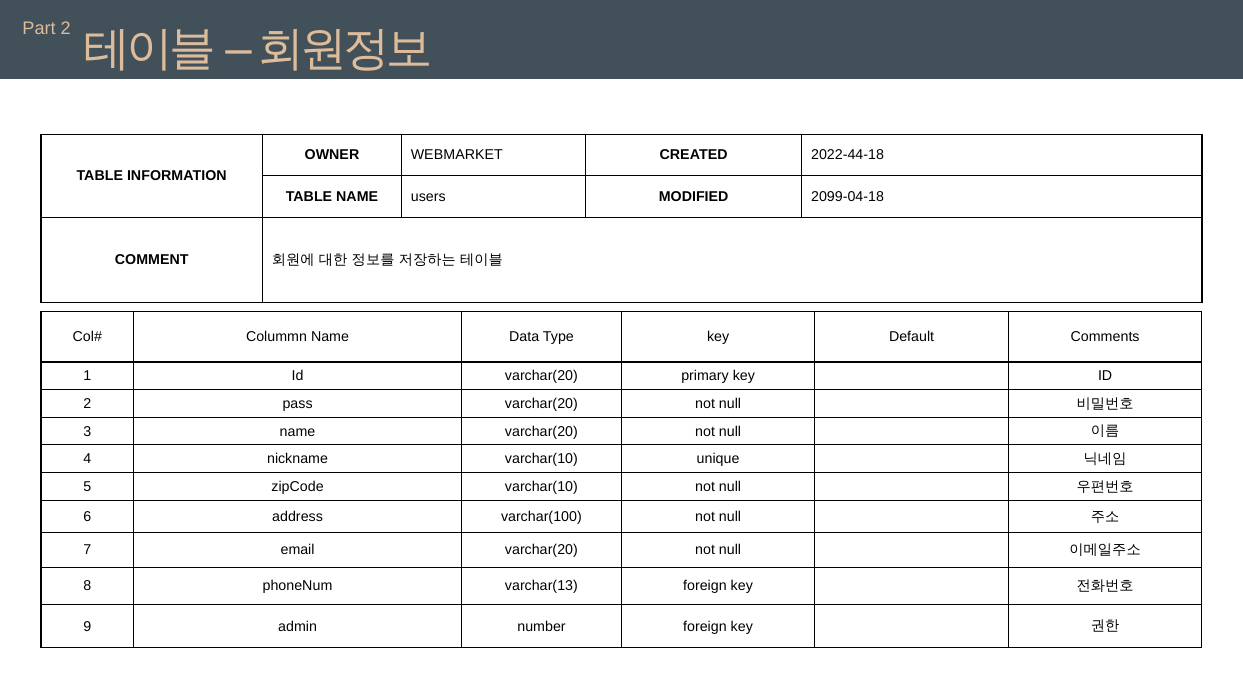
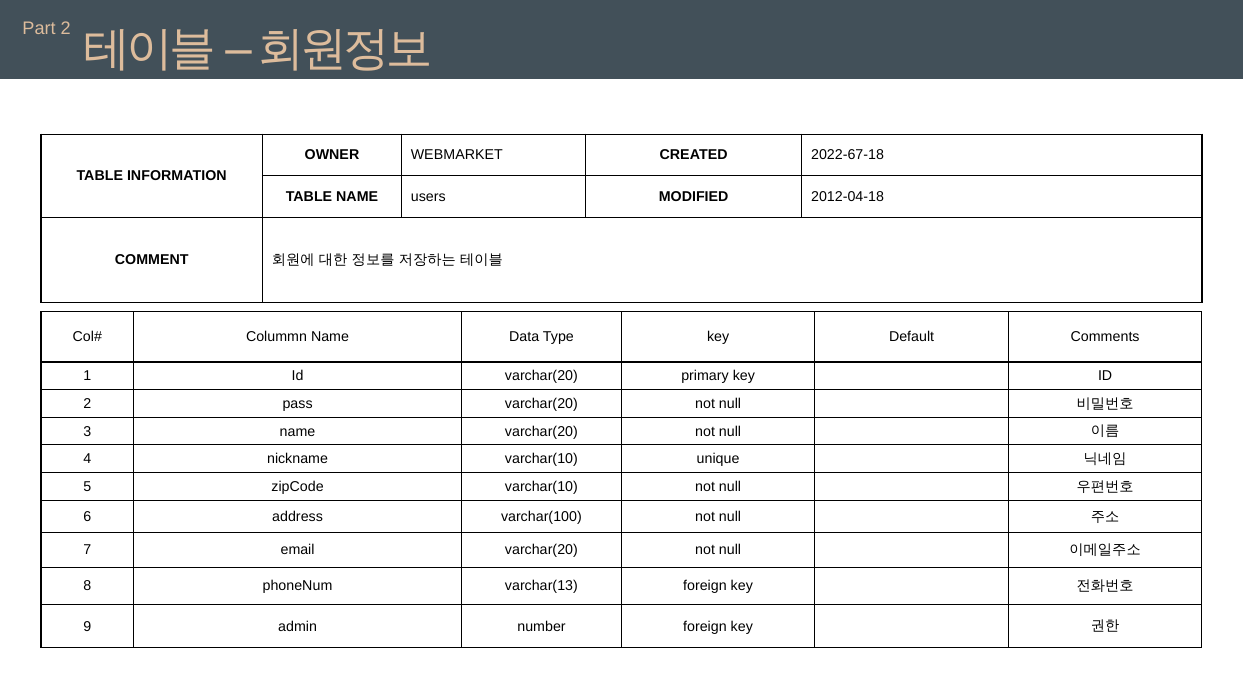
2022-44-18: 2022-44-18 -> 2022-67-18
2099-04-18: 2099-04-18 -> 2012-04-18
